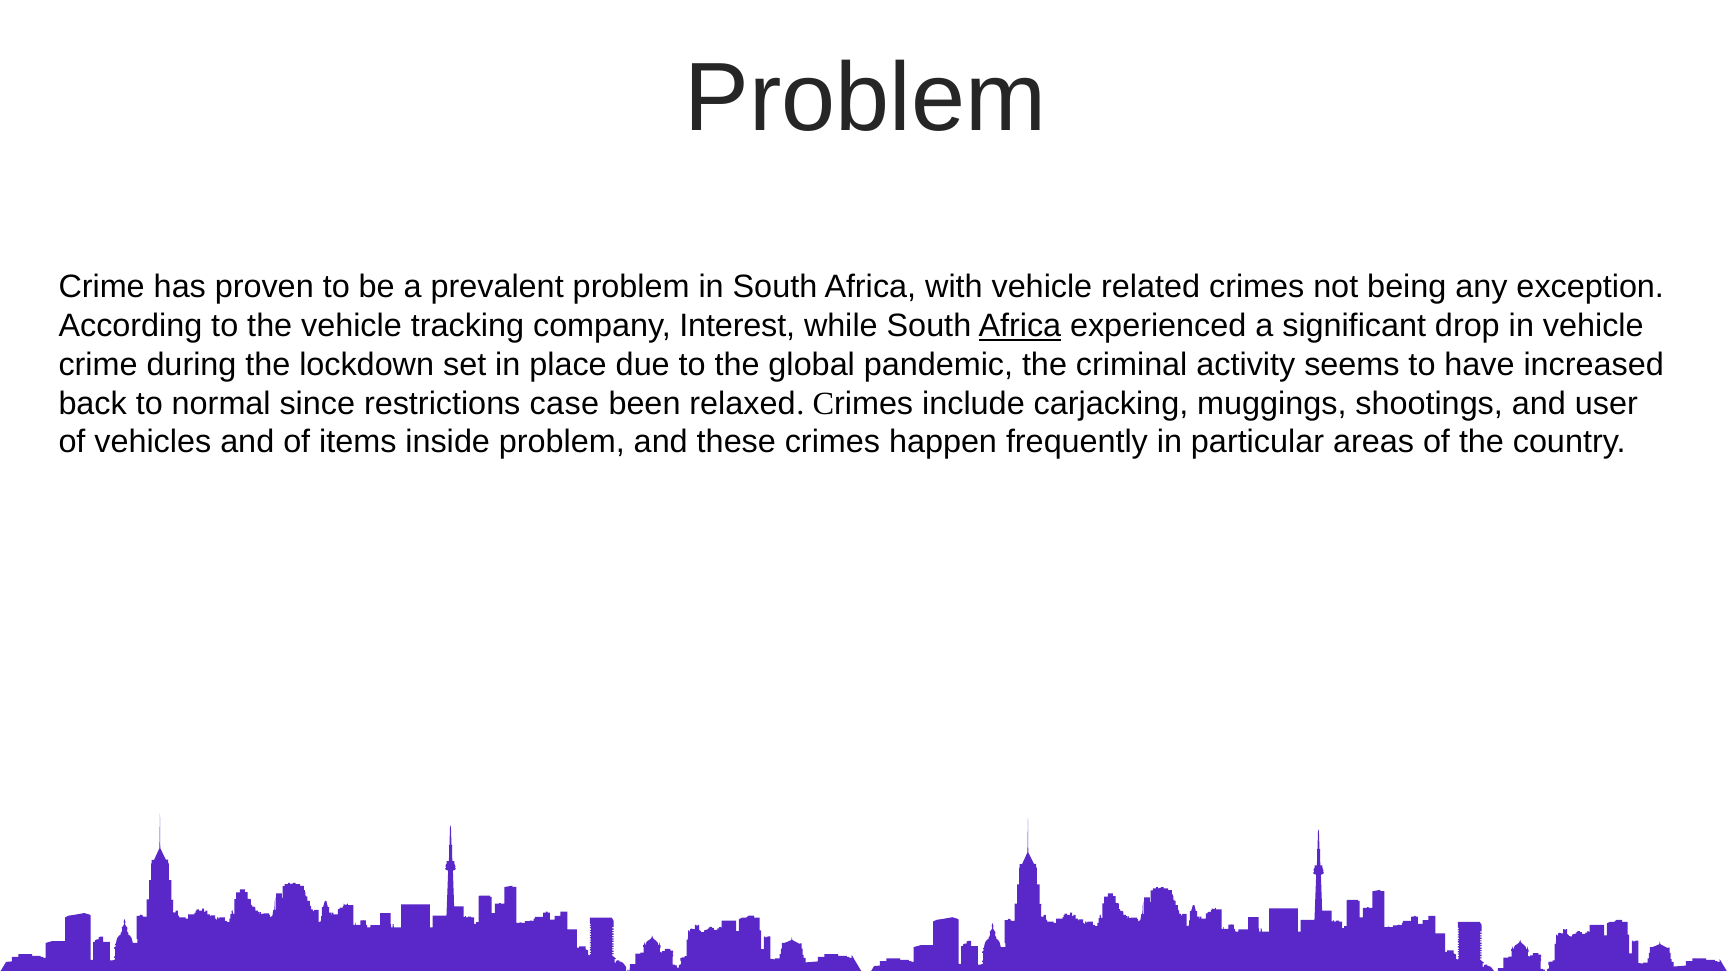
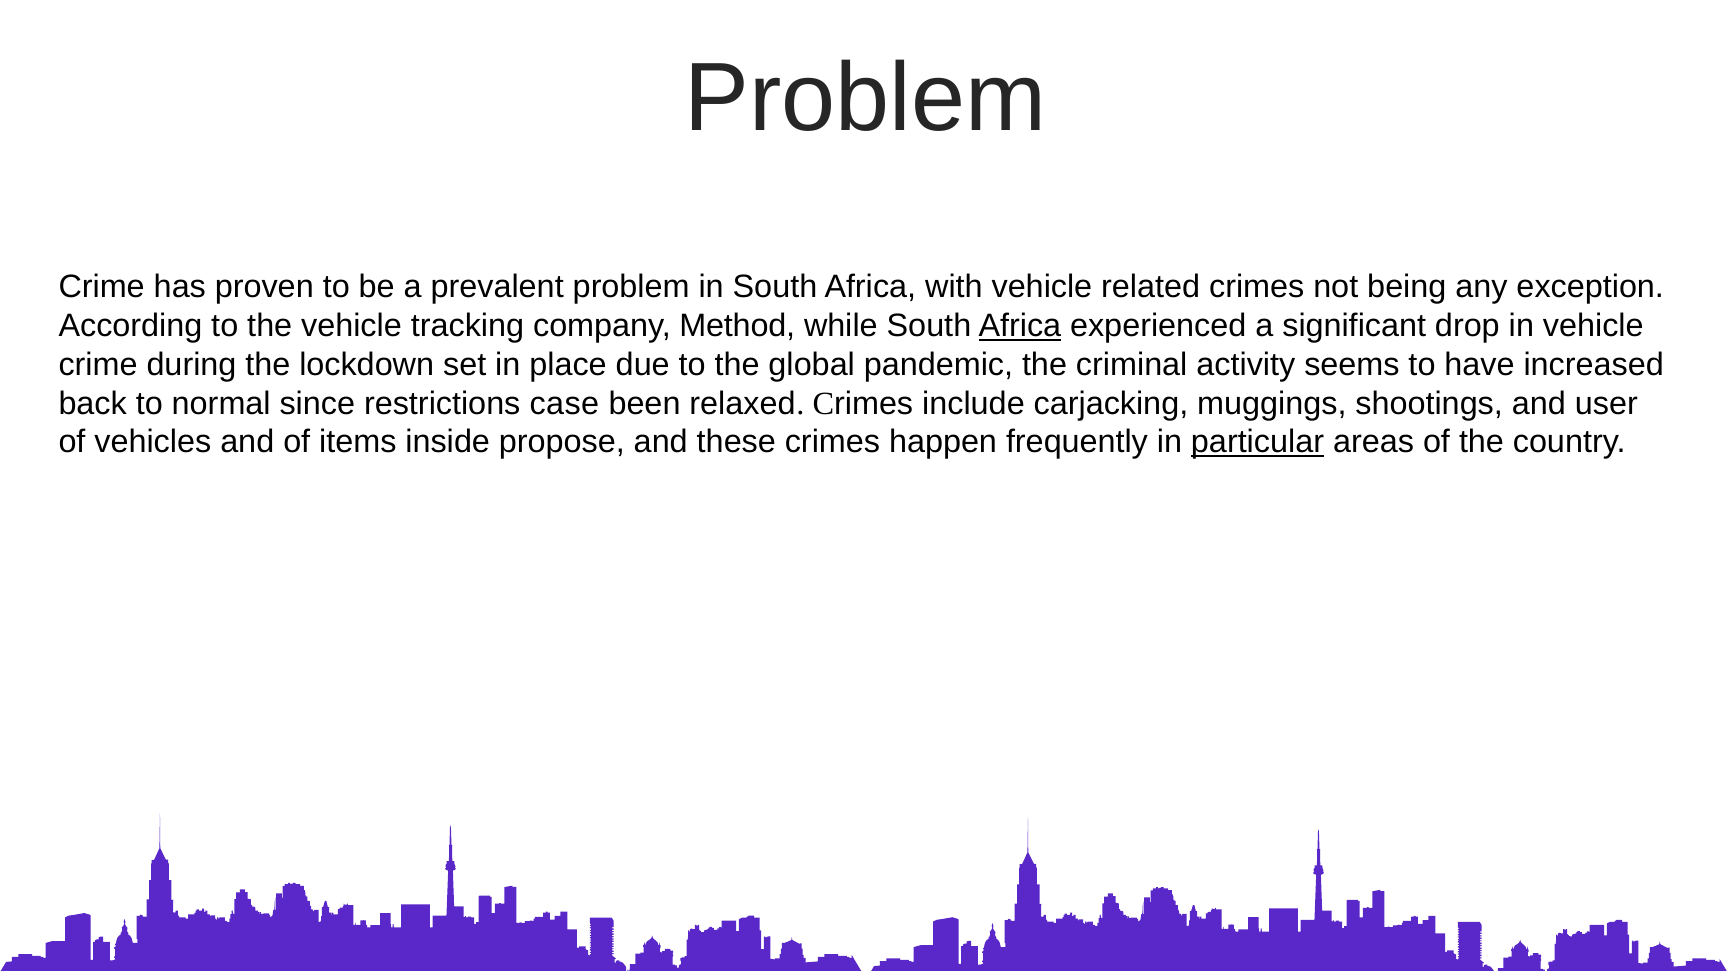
Interest: Interest -> Method
inside problem: problem -> propose
particular underline: none -> present
